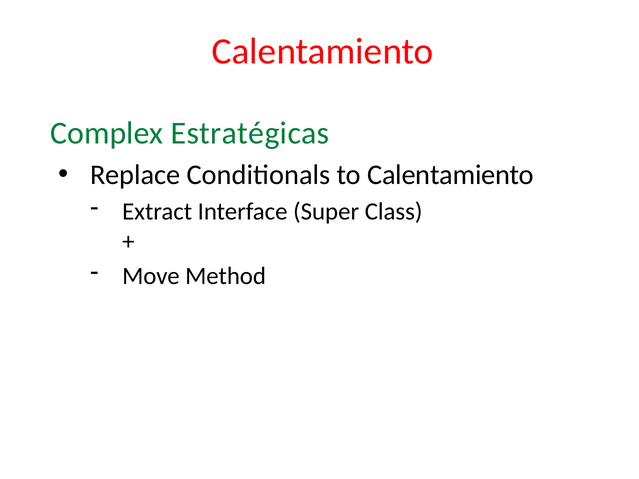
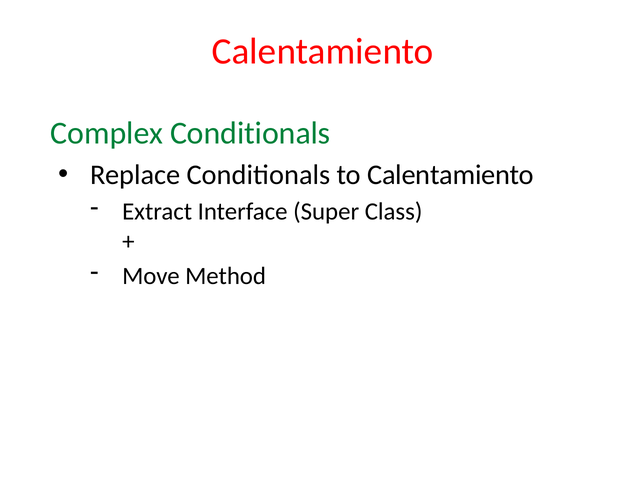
Complex Estratégicas: Estratégicas -> Conditionals
